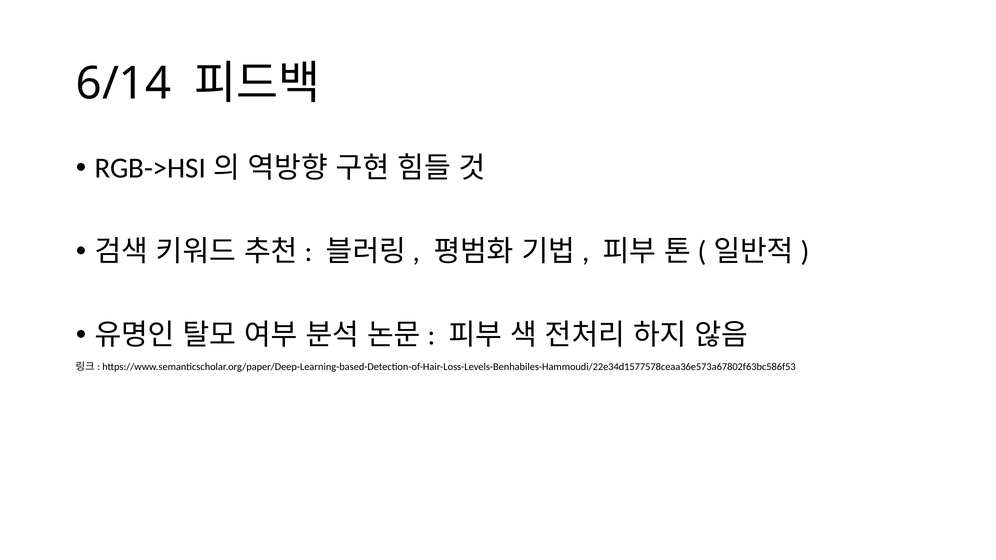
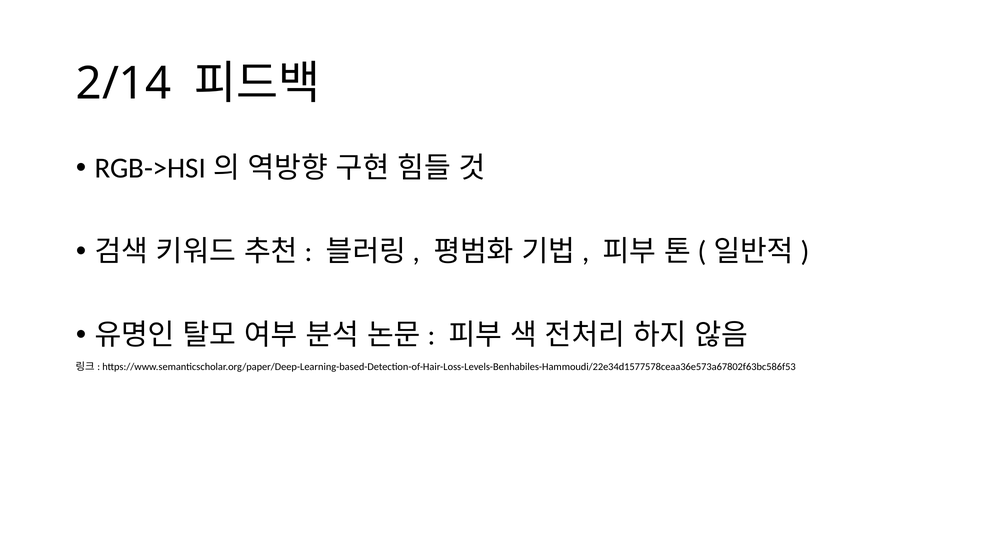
6/14: 6/14 -> 2/14
